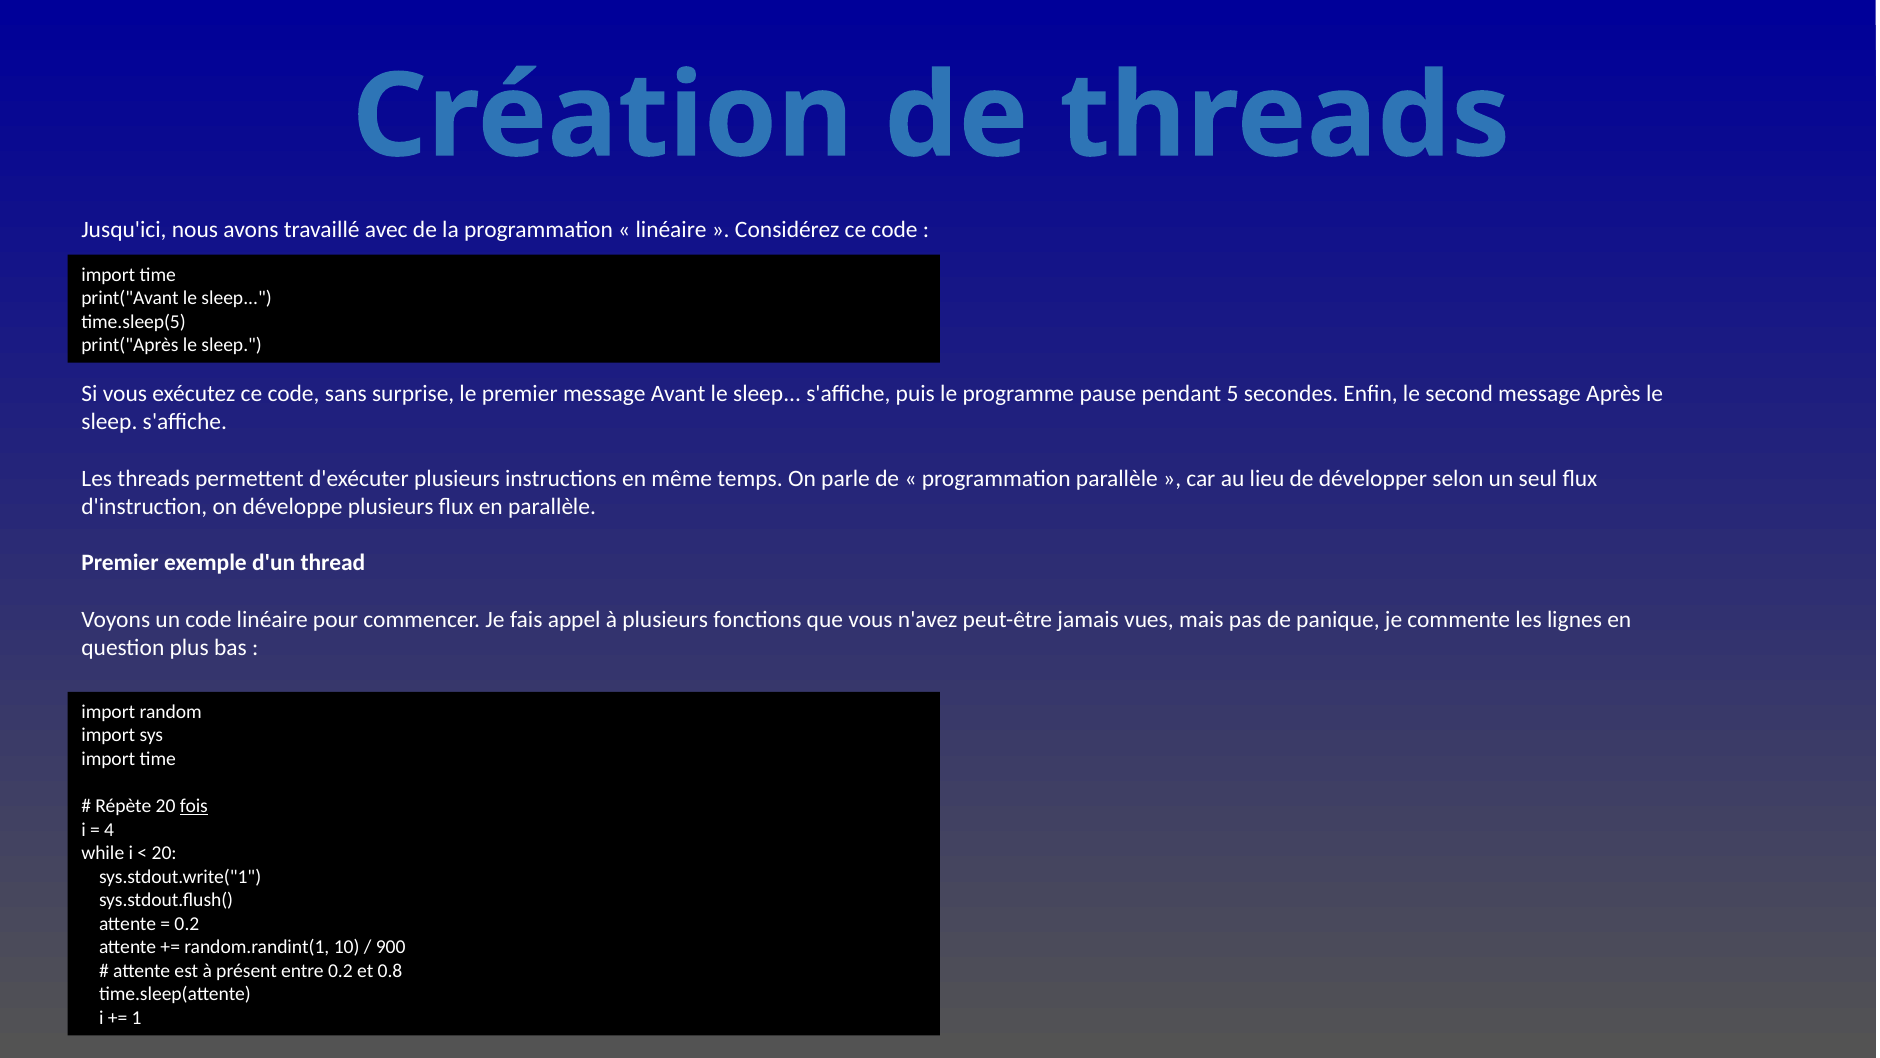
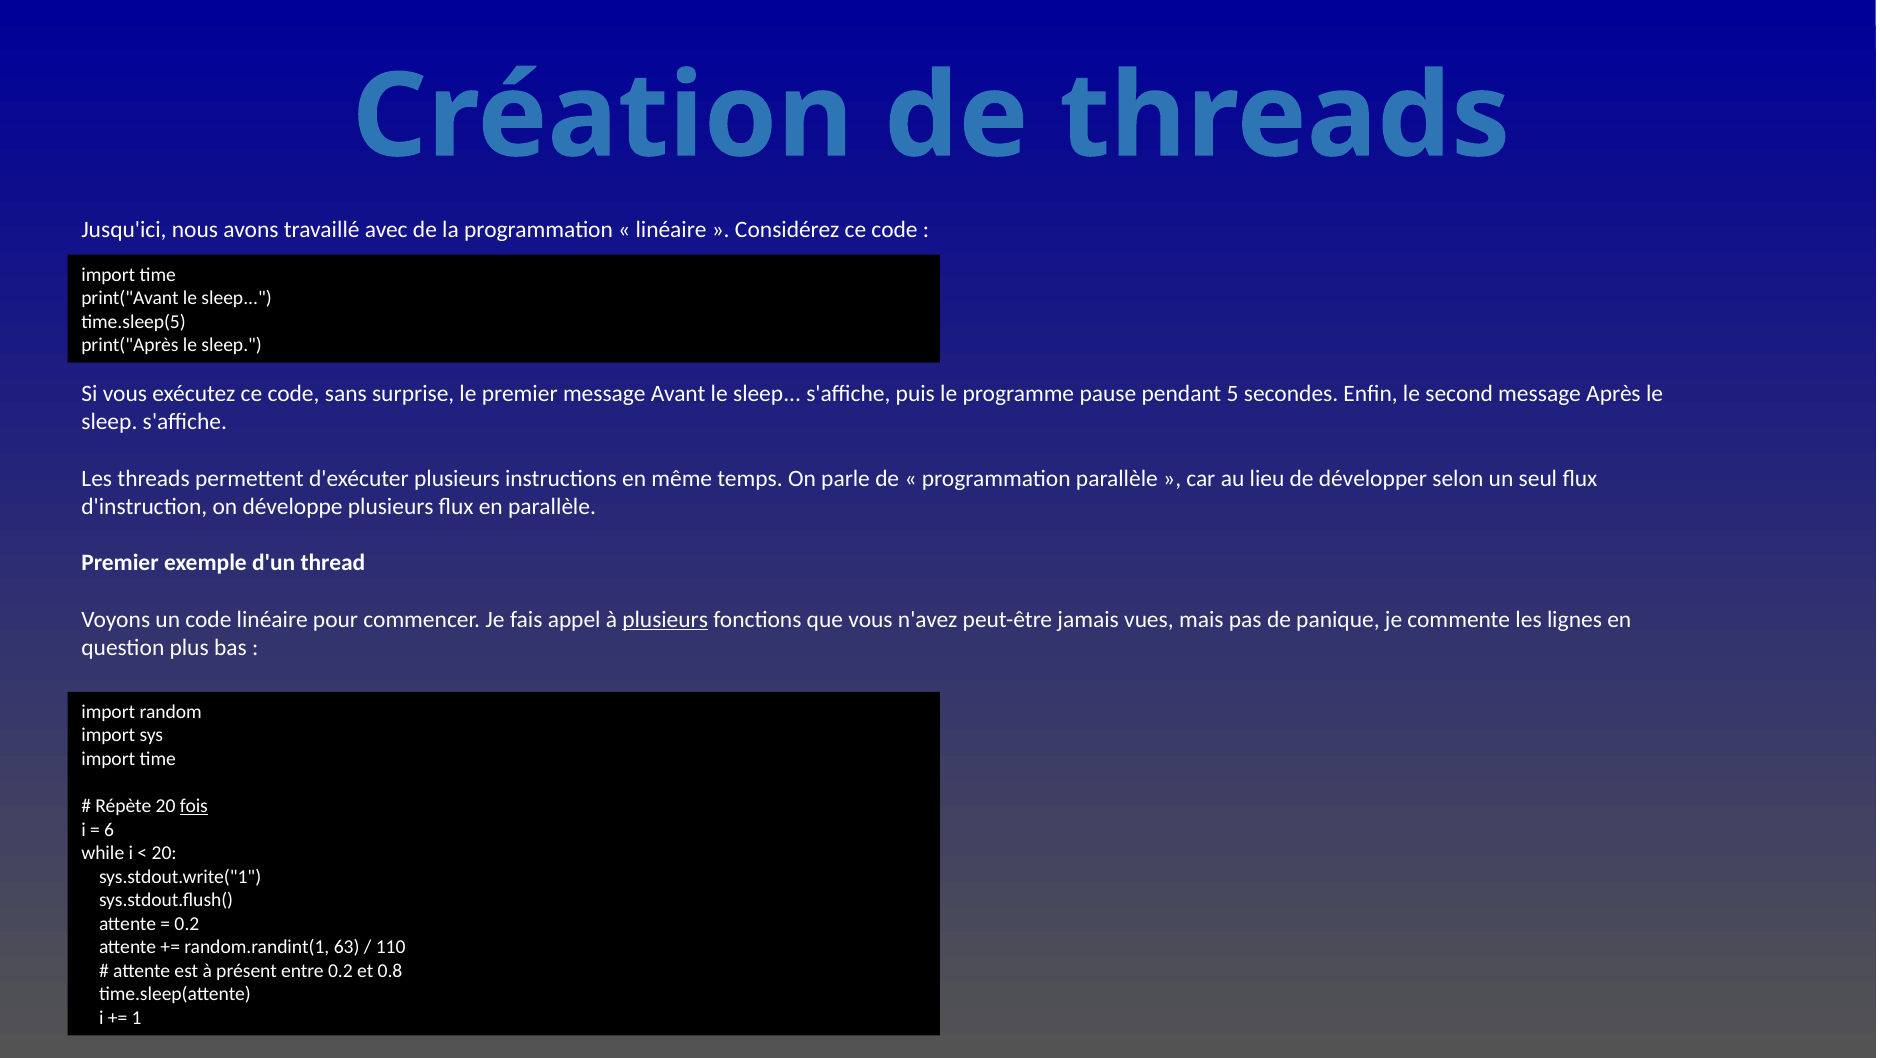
plusieurs at (665, 619) underline: none -> present
4: 4 -> 6
10: 10 -> 63
900: 900 -> 110
